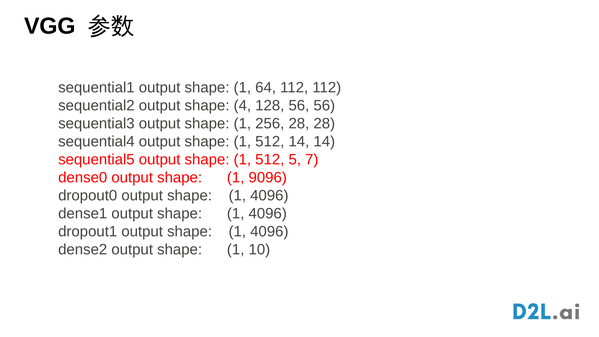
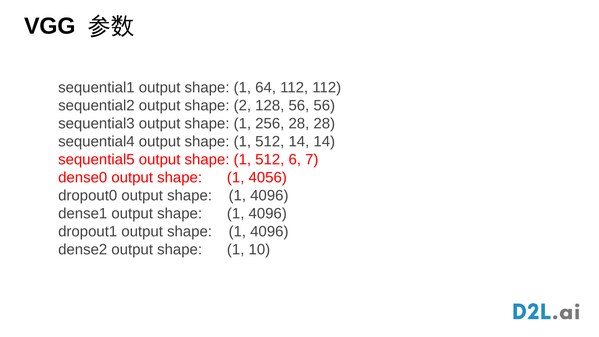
4: 4 -> 2
5: 5 -> 6
9096: 9096 -> 4056
